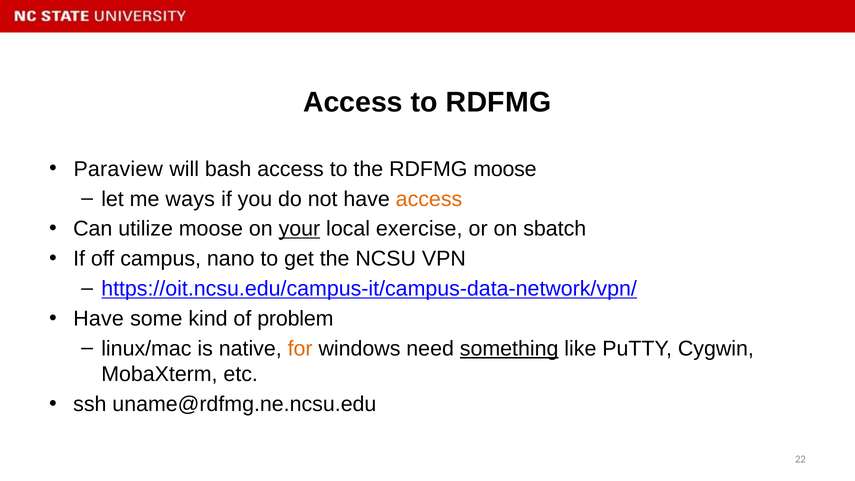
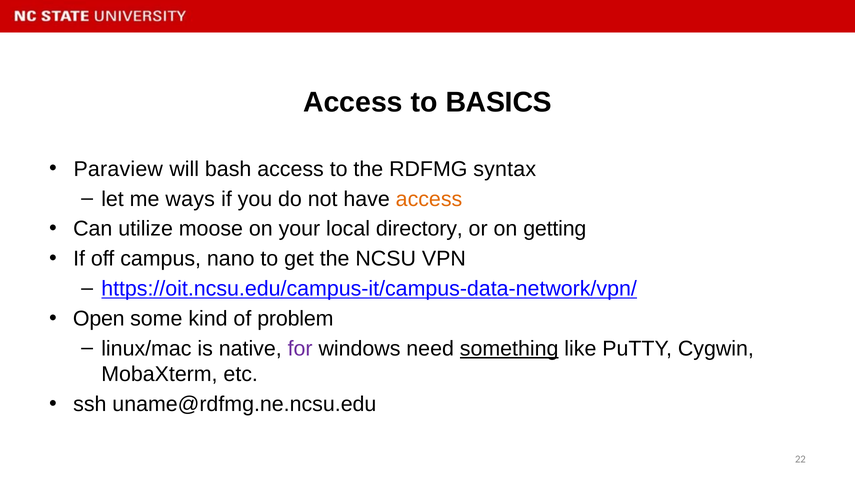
to RDFMG: RDFMG -> BASICS
RDFMG moose: moose -> syntax
your underline: present -> none
exercise: exercise -> directory
sbatch: sbatch -> getting
Have at (99, 319): Have -> Open
for colour: orange -> purple
